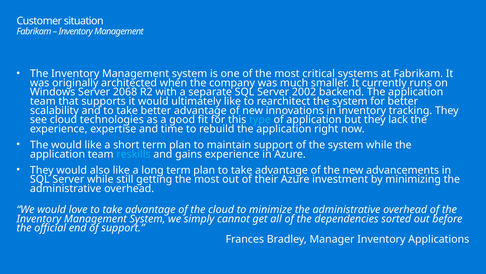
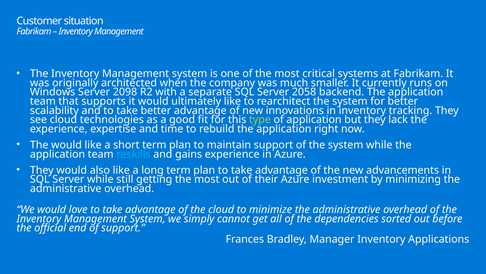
2068: 2068 -> 2098
2002: 2002 -> 2058
type colour: light blue -> light green
